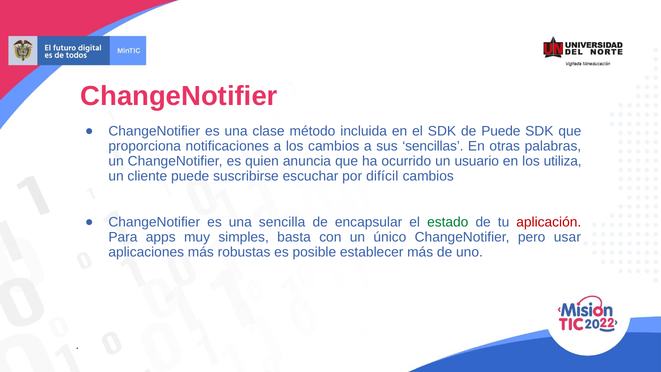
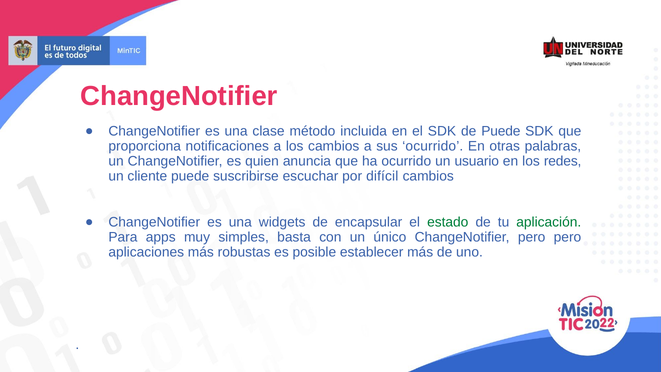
sus sencillas: sencillas -> ocurrido
utiliza: utiliza -> redes
sencilla: sencilla -> widgets
aplicación colour: red -> green
pero usar: usar -> pero
